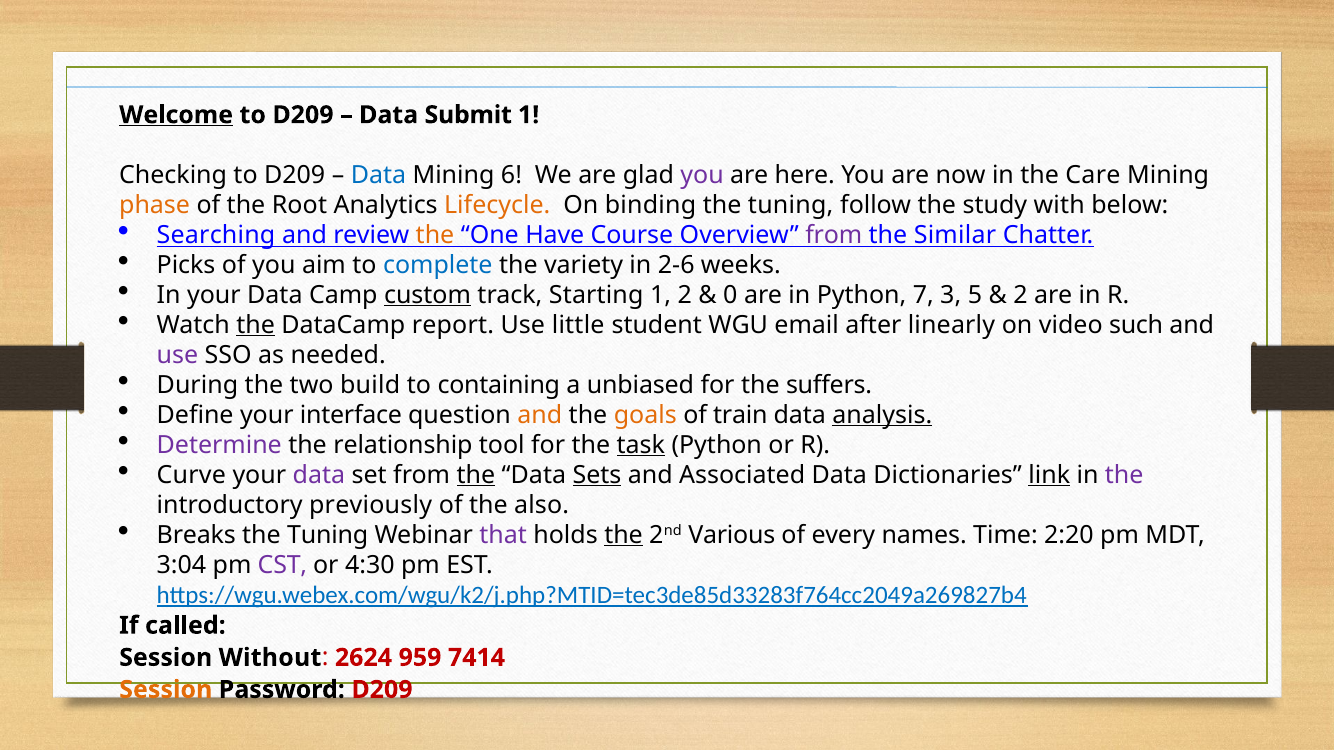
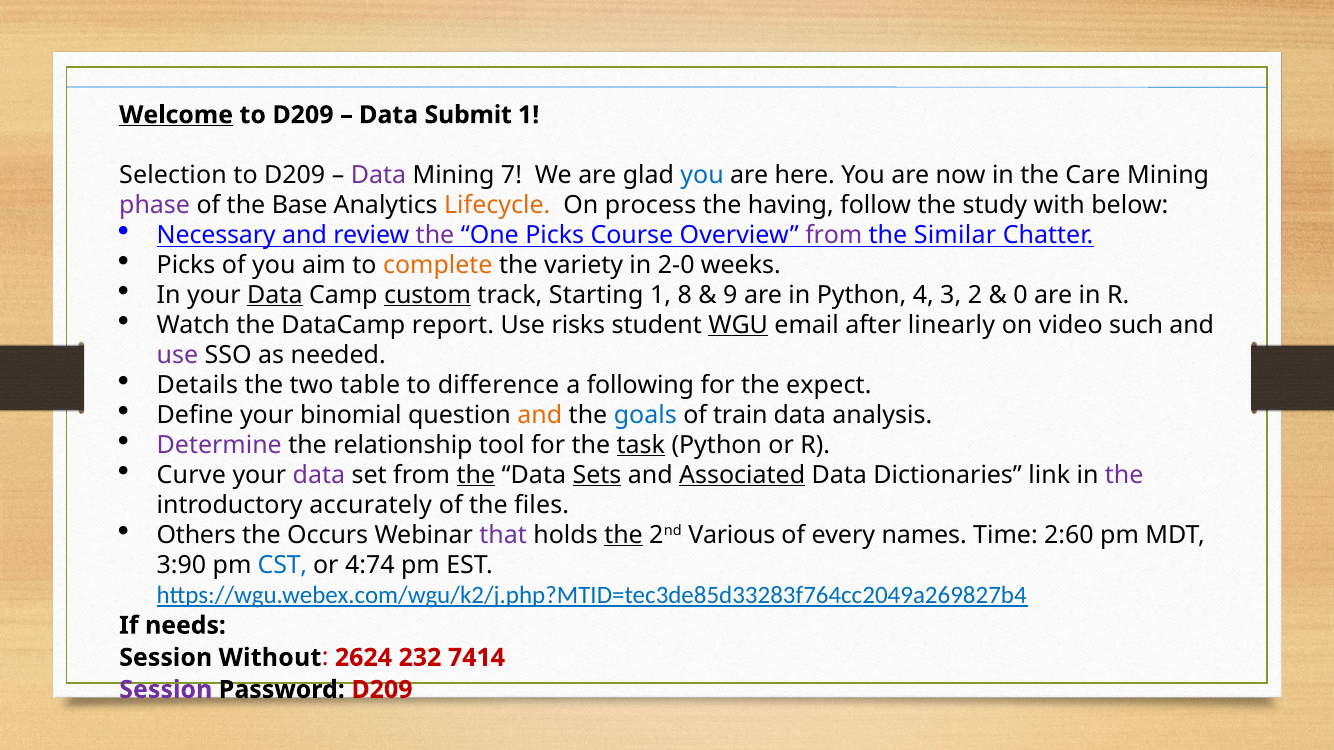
Checking: Checking -> Selection
Data at (378, 175) colour: blue -> purple
6: 6 -> 7
you at (702, 175) colour: purple -> blue
phase colour: orange -> purple
Root: Root -> Base
binding: binding -> process
tuning at (791, 205): tuning -> having
Searching: Searching -> Necessary
the at (435, 235) colour: orange -> purple
One Have: Have -> Picks
complete colour: blue -> orange
2-6: 2-6 -> 2-0
Data at (275, 295) underline: none -> present
1 2: 2 -> 8
0: 0 -> 9
7: 7 -> 4
5: 5 -> 2
2 at (1021, 295): 2 -> 0
the at (256, 325) underline: present -> none
little: little -> risks
WGU underline: none -> present
During: During -> Details
build: build -> table
containing: containing -> difference
unbiased: unbiased -> following
suffers: suffers -> expect
interface: interface -> binomial
goals colour: orange -> blue
analysis underline: present -> none
Associated underline: none -> present
link underline: present -> none
previously: previously -> accurately
also: also -> files
Breaks: Breaks -> Others
Tuning at (328, 535): Tuning -> Occurs
2:20: 2:20 -> 2:60
3:04: 3:04 -> 3:90
CST colour: purple -> blue
4:30: 4:30 -> 4:74
called: called -> needs
959: 959 -> 232
Session at (166, 690) colour: orange -> purple
